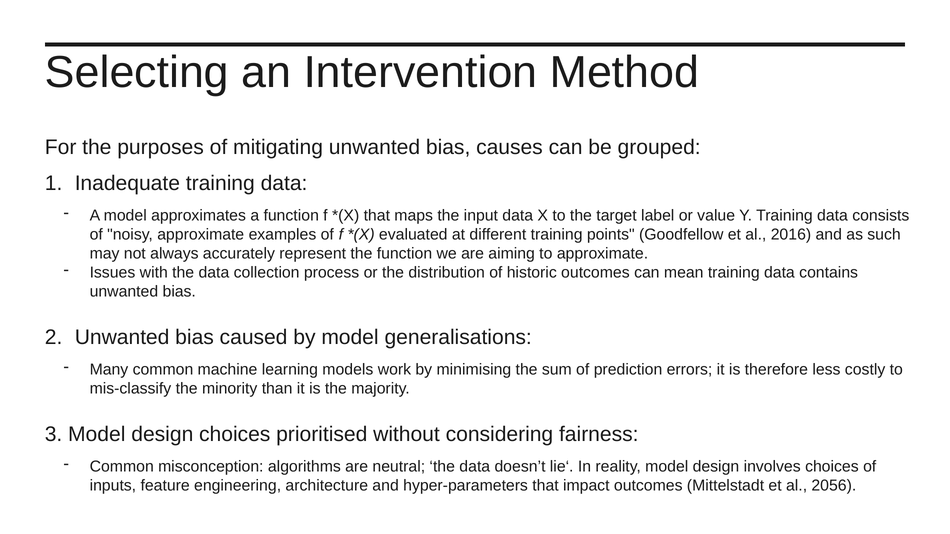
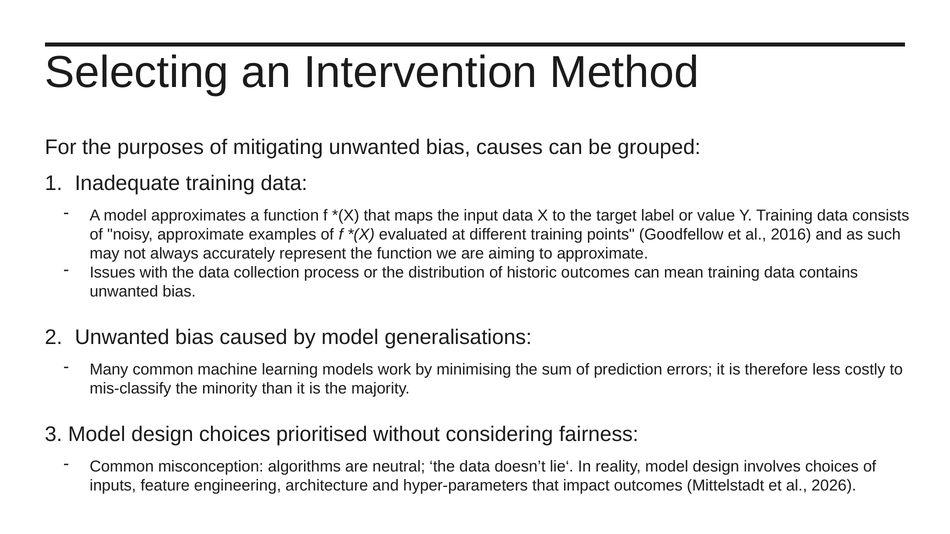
2056: 2056 -> 2026
